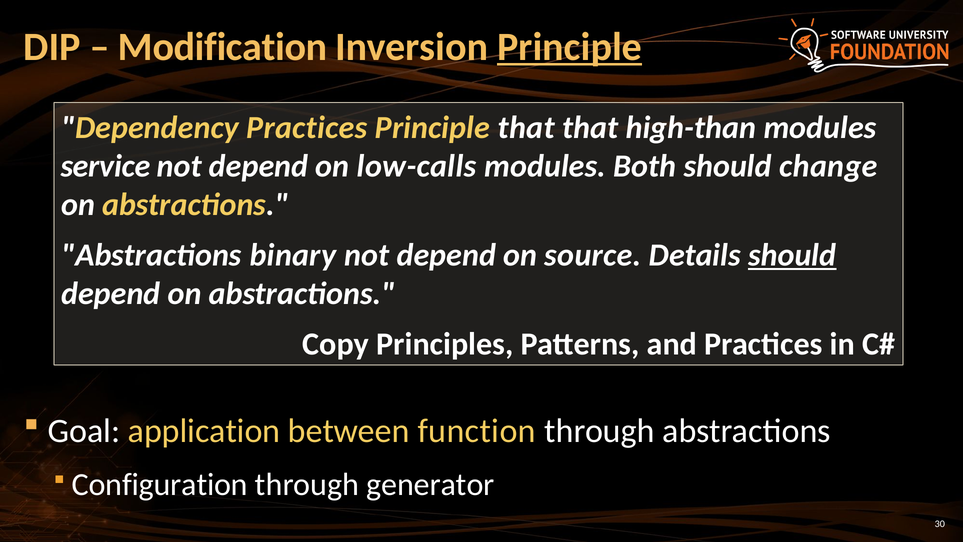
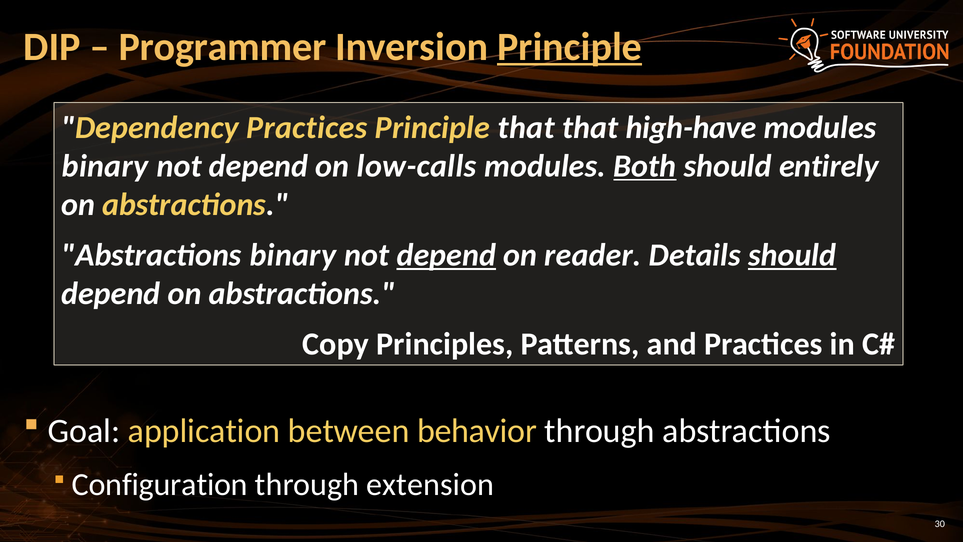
Modification: Modification -> Programmer
high-than: high-than -> high-have
service at (105, 166): service -> binary
Both underline: none -> present
change: change -> entirely
depend at (446, 255) underline: none -> present
source: source -> reader
function: function -> behavior
generator: generator -> extension
